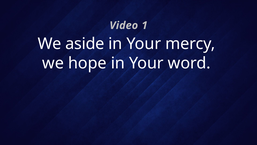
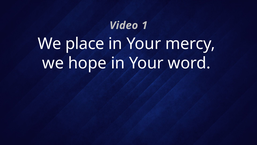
aside: aside -> place
